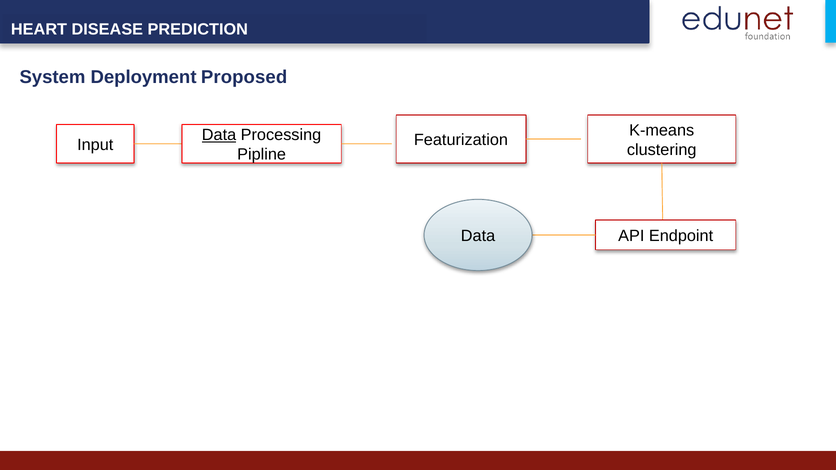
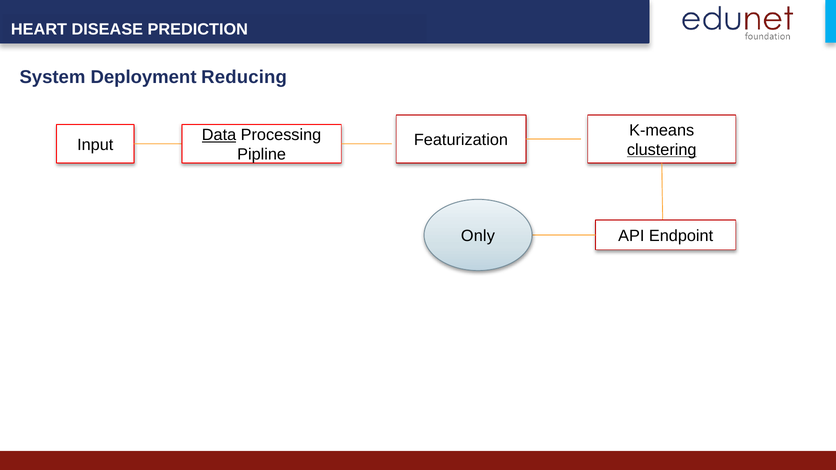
Proposed: Proposed -> Reducing
clustering underline: none -> present
Data at (478, 236): Data -> Only
